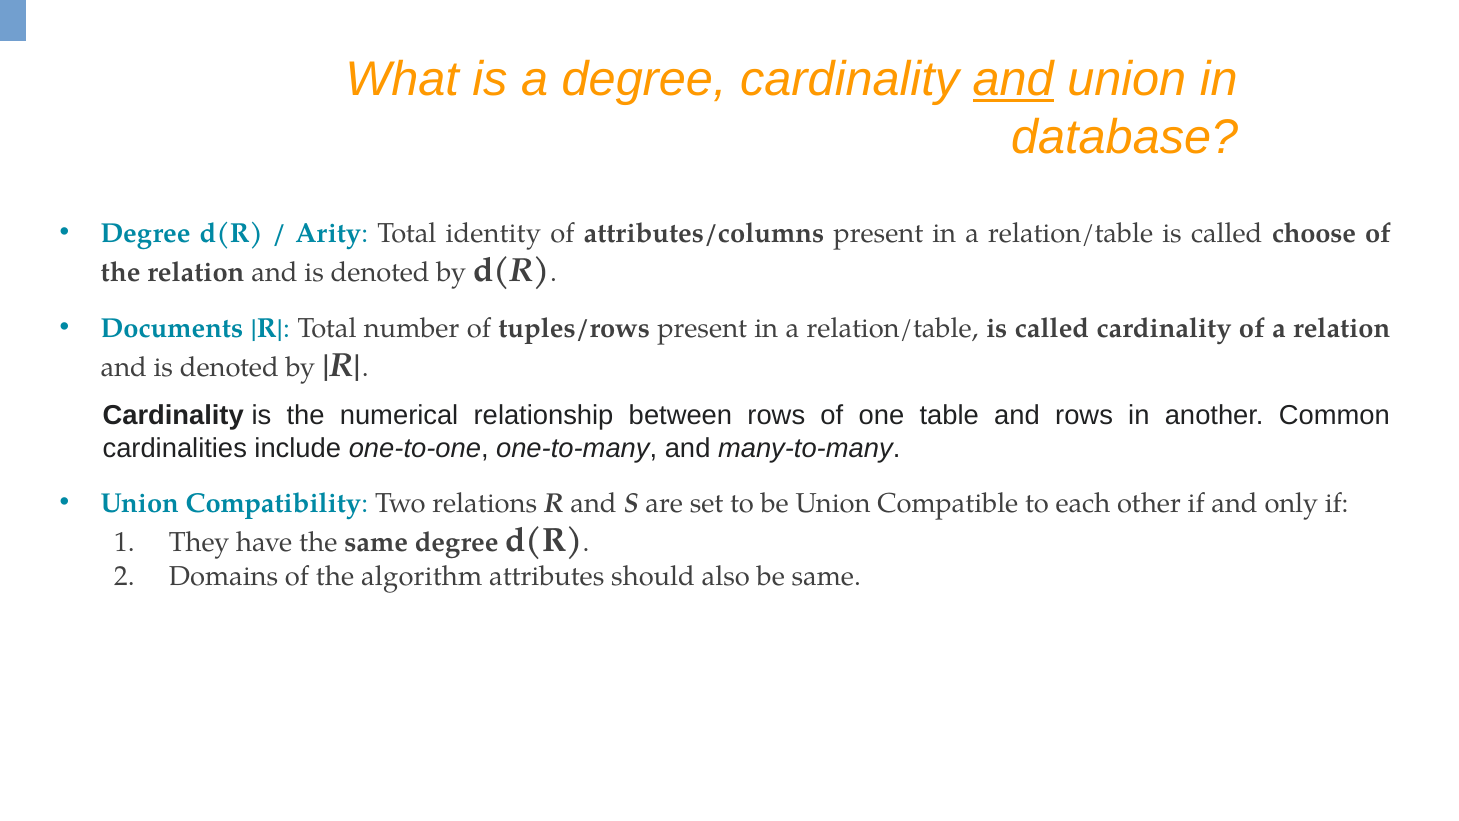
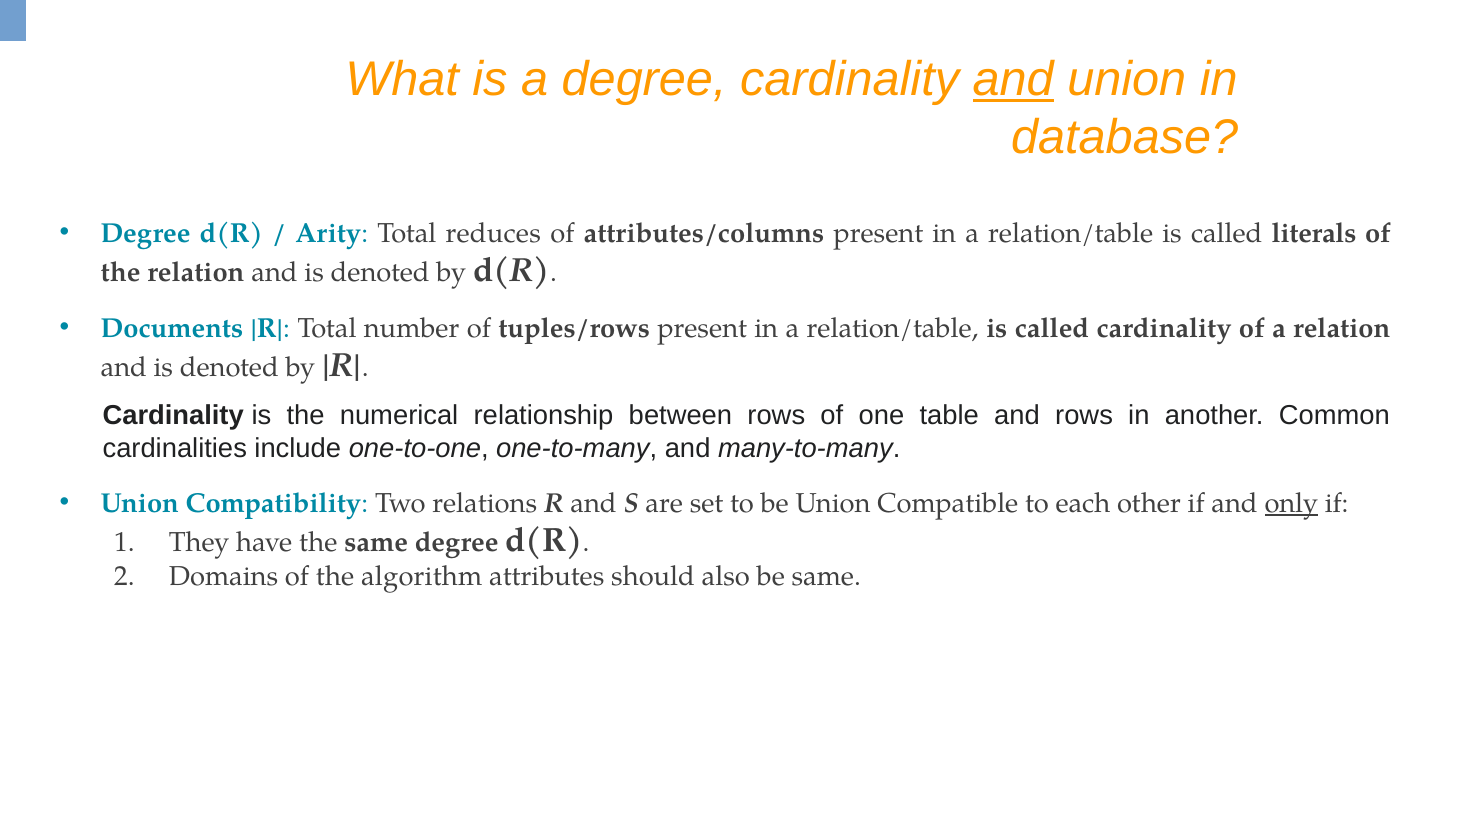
identity: identity -> reduces
choose: choose -> literals
only underline: none -> present
